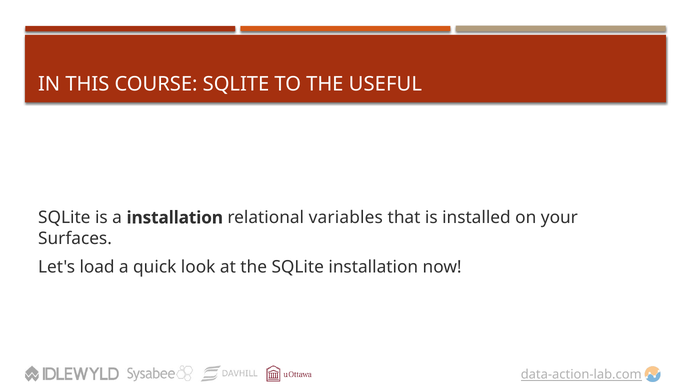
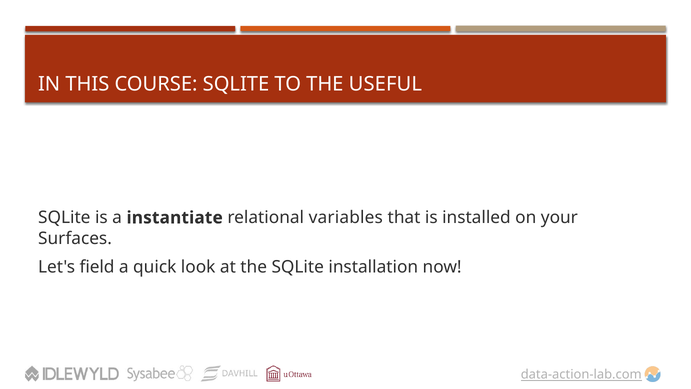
a installation: installation -> instantiate
load: load -> field
